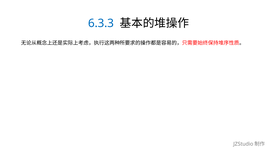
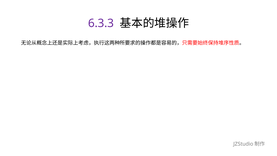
6.3.3 colour: blue -> purple
